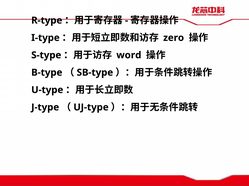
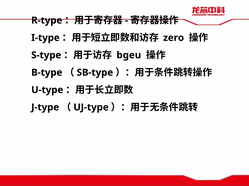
word: word -> bgeu
